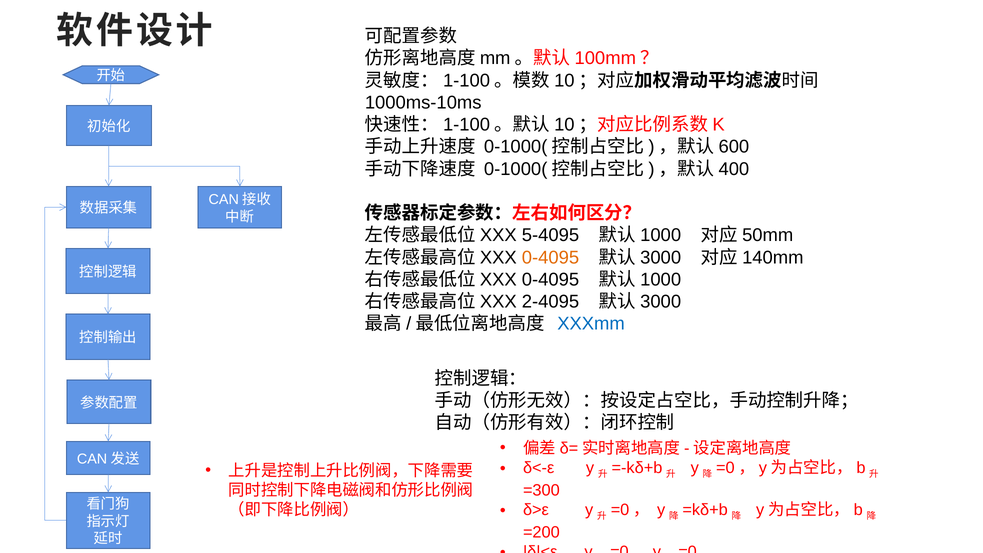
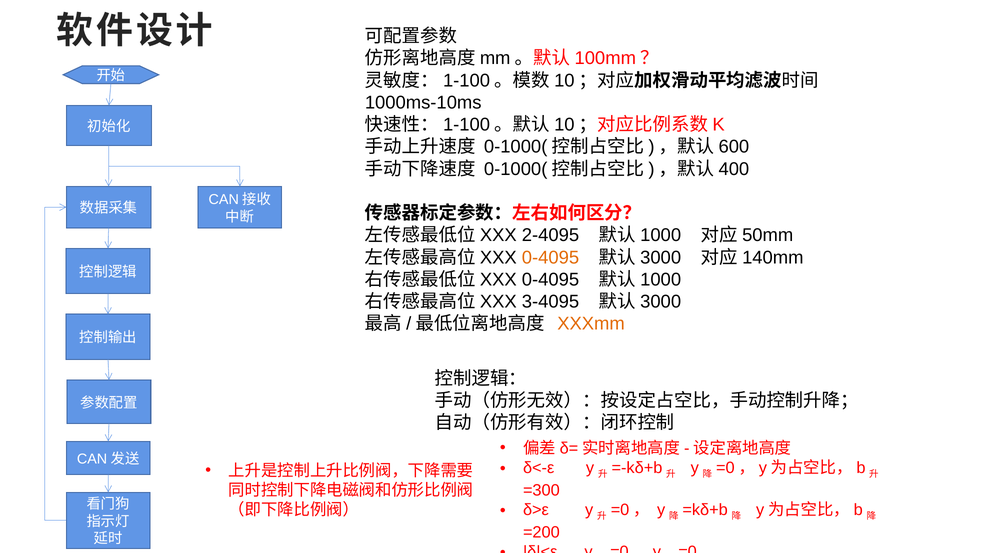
5-4095: 5-4095 -> 2-4095
2-4095: 2-4095 -> 3-4095
XXXmm colour: blue -> orange
